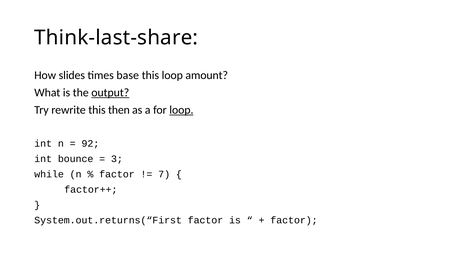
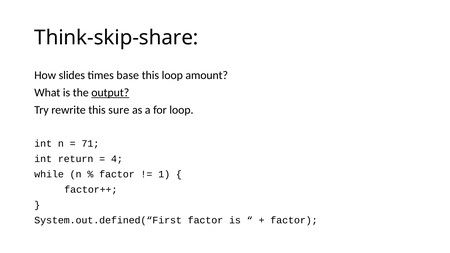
Think-last-share: Think-last-share -> Think-skip-share
then: then -> sure
loop at (181, 110) underline: present -> none
92: 92 -> 71
bounce: bounce -> return
3: 3 -> 4
7: 7 -> 1
System.out.returns(“First: System.out.returns(“First -> System.out.defined(“First
